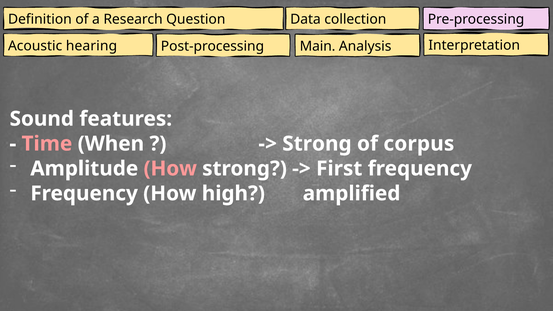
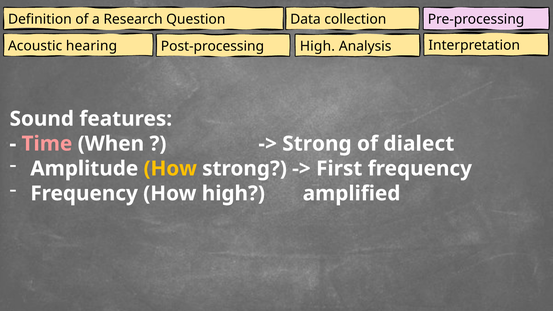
Post-processing Main: Main -> High
corpus: corpus -> dialect
How at (170, 169) colour: pink -> yellow
